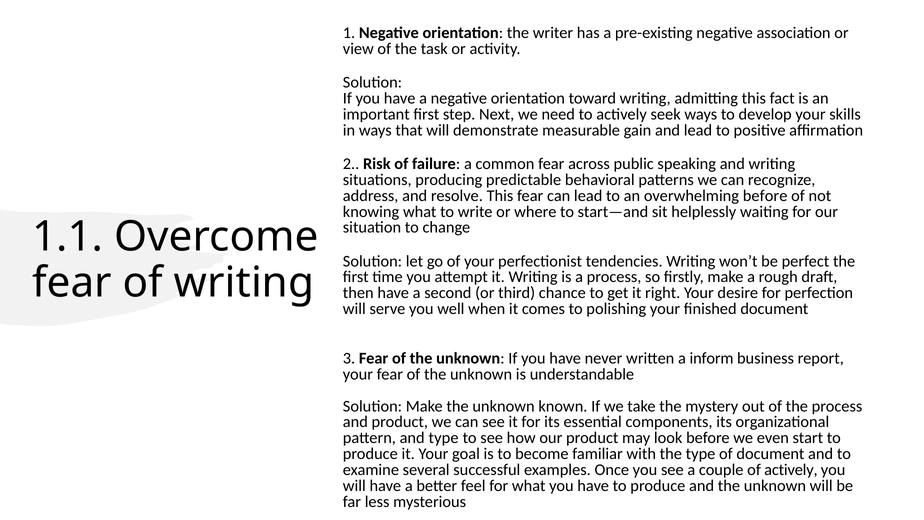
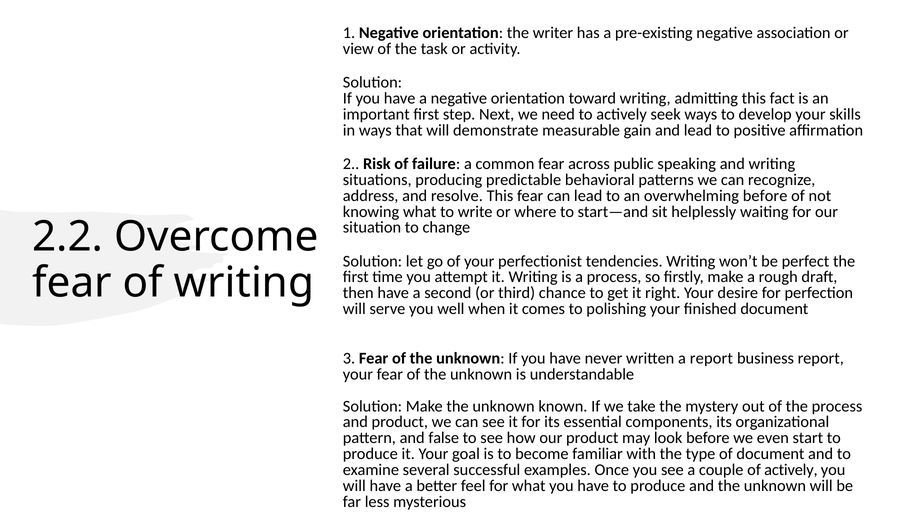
1.1: 1.1 -> 2.2
a inform: inform -> report
and type: type -> false
